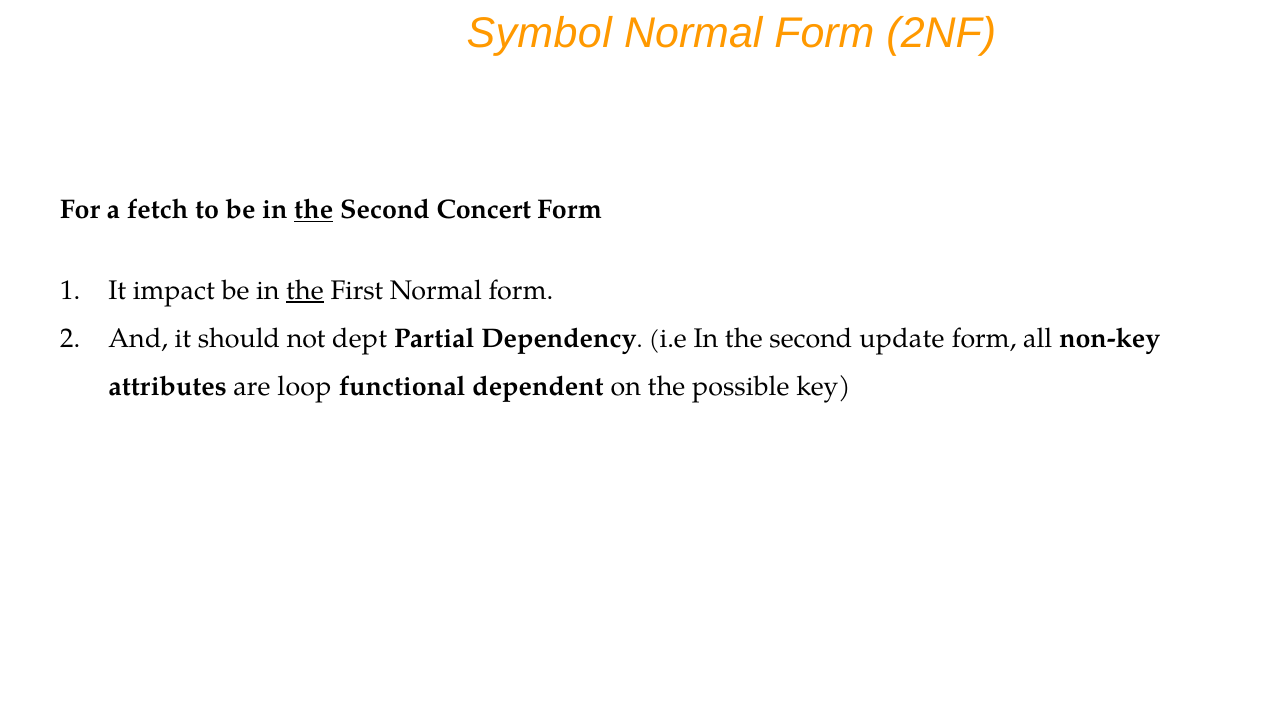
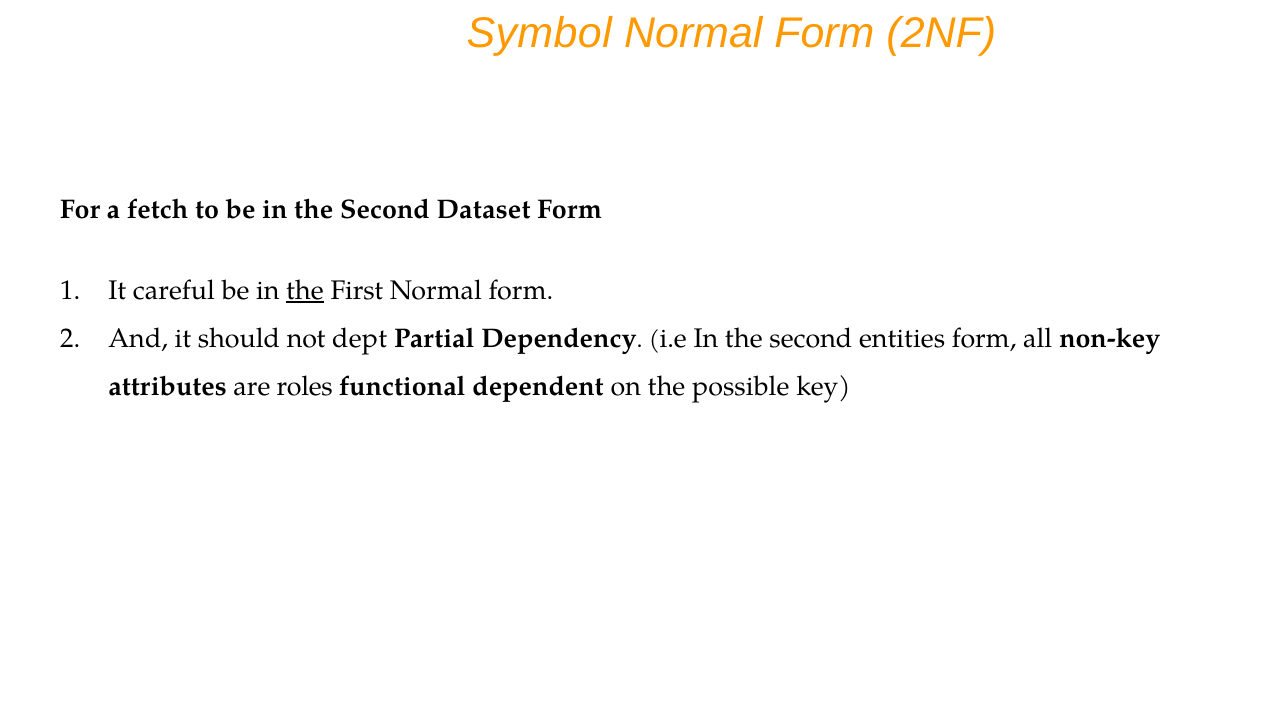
the at (314, 210) underline: present -> none
Concert: Concert -> Dataset
impact: impact -> careful
update: update -> entities
loop: loop -> roles
